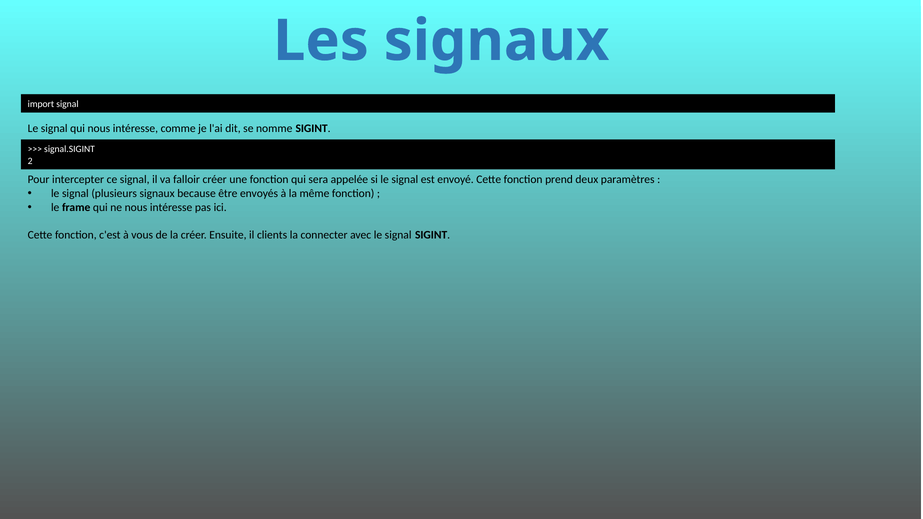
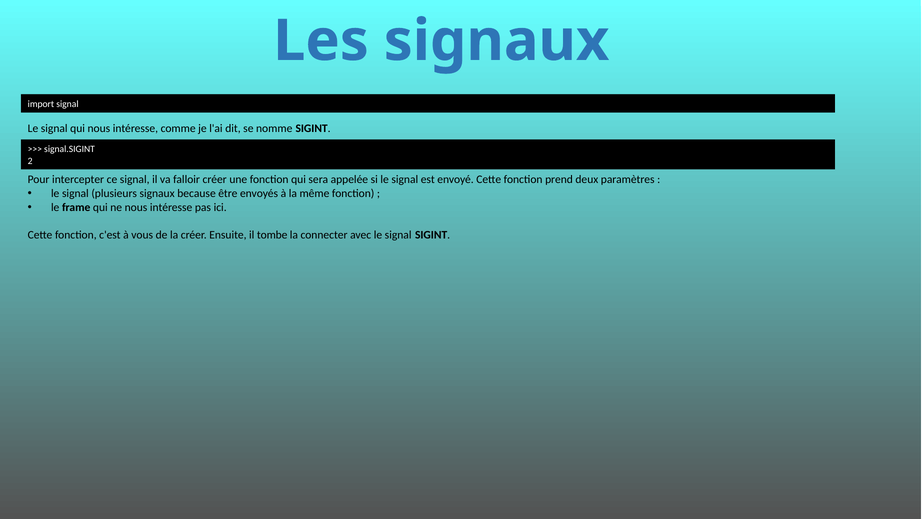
clients: clients -> tombe
